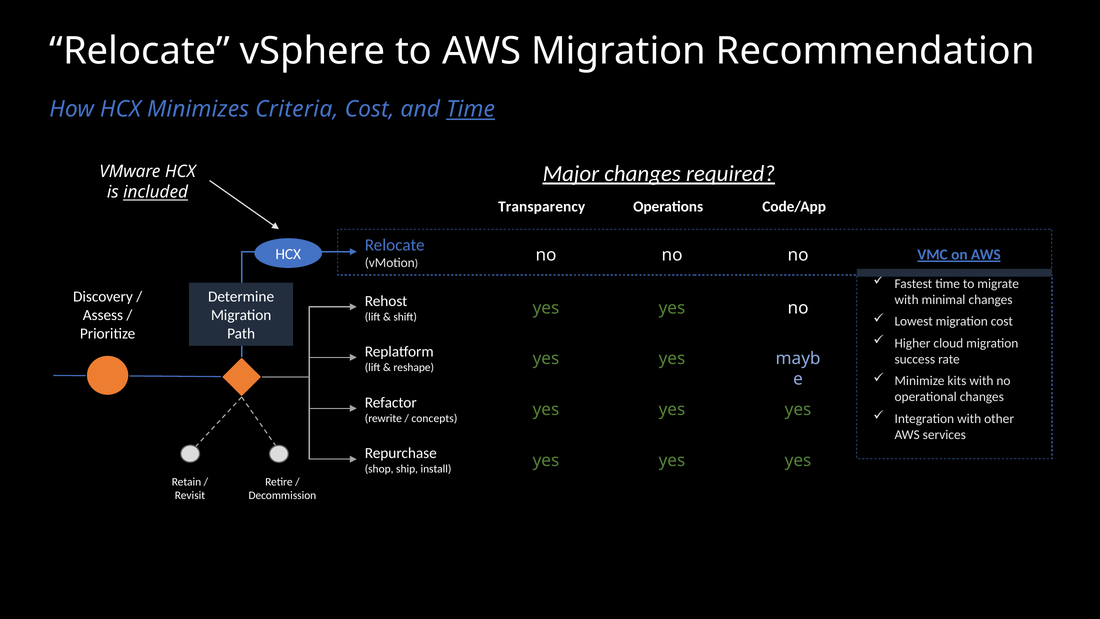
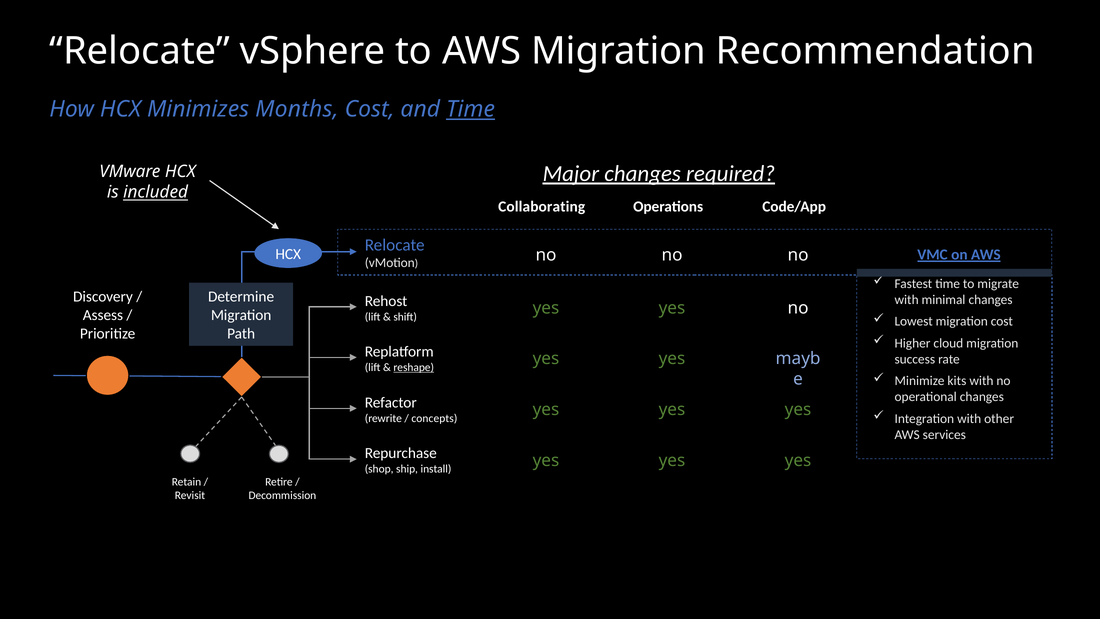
Criteria: Criteria -> Months
Transparency: Transparency -> Collaborating
reshape underline: none -> present
